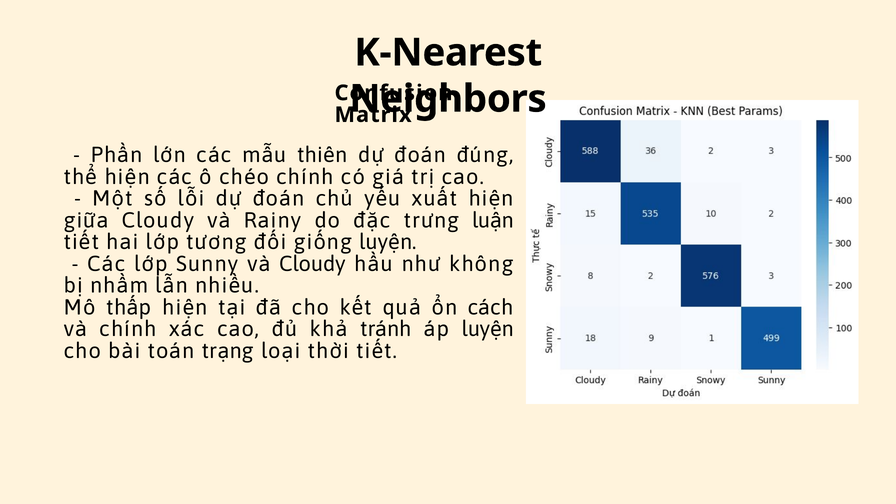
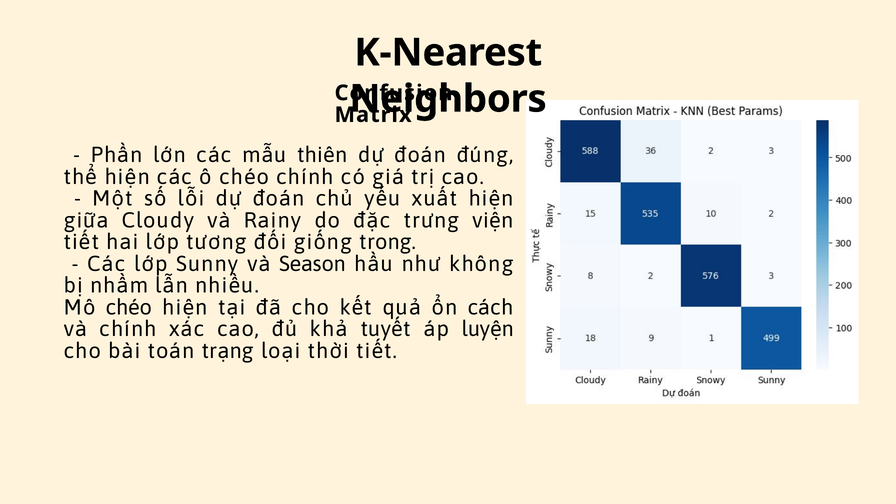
luận: luận -> viện
giống luyện: luyện -> trong
và Cloudy: Cloudy -> Season
Mô thấp: thấp -> chéo
tránh: tránh -> tuyết
